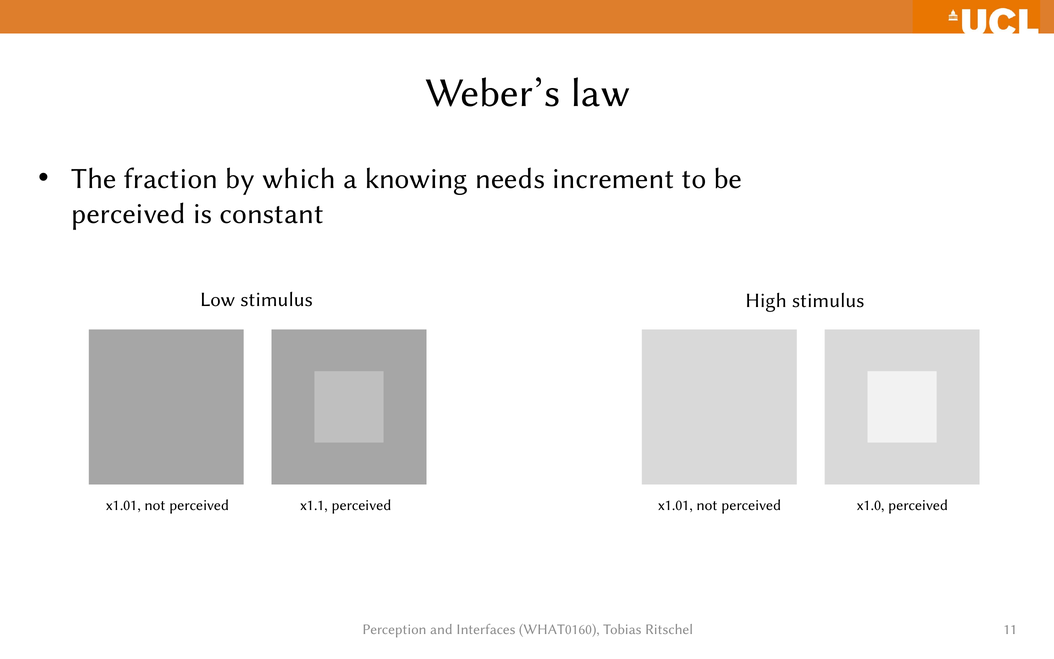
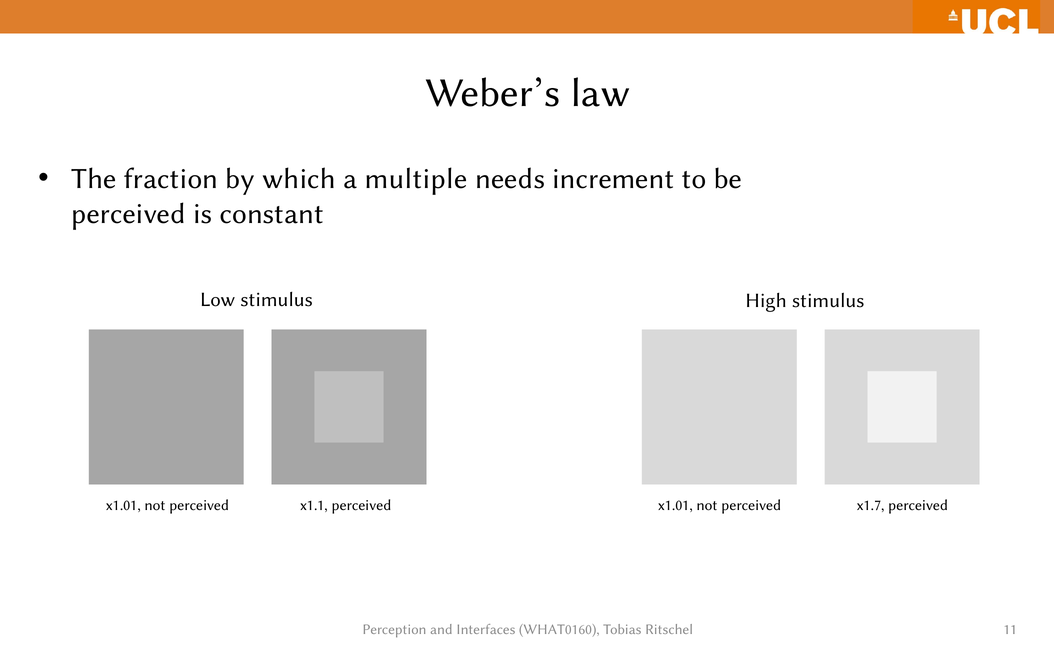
knowing: knowing -> multiple
x1.0: x1.0 -> x1.7
